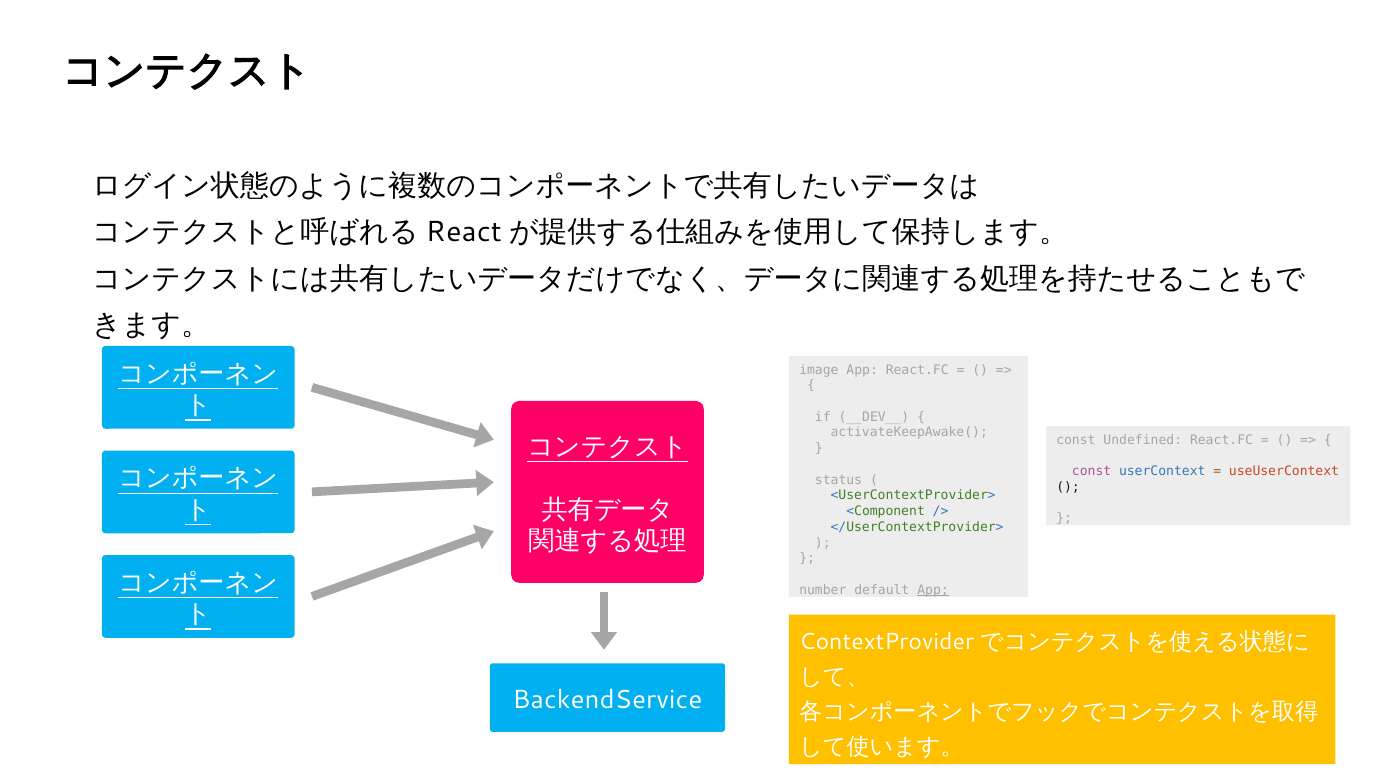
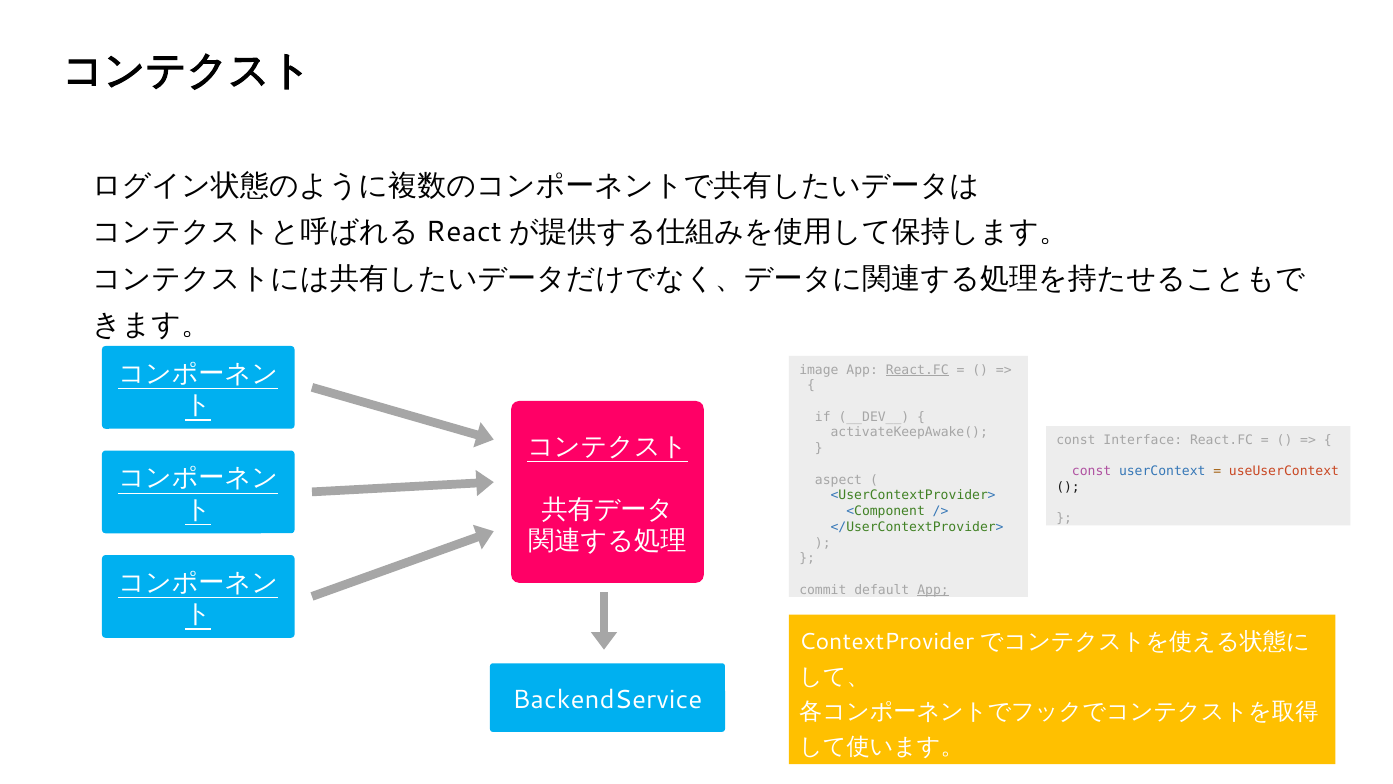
React.FC at (917, 370) underline: none -> present
Undefined: Undefined -> Interface
status: status -> aspect
number: number -> commit
